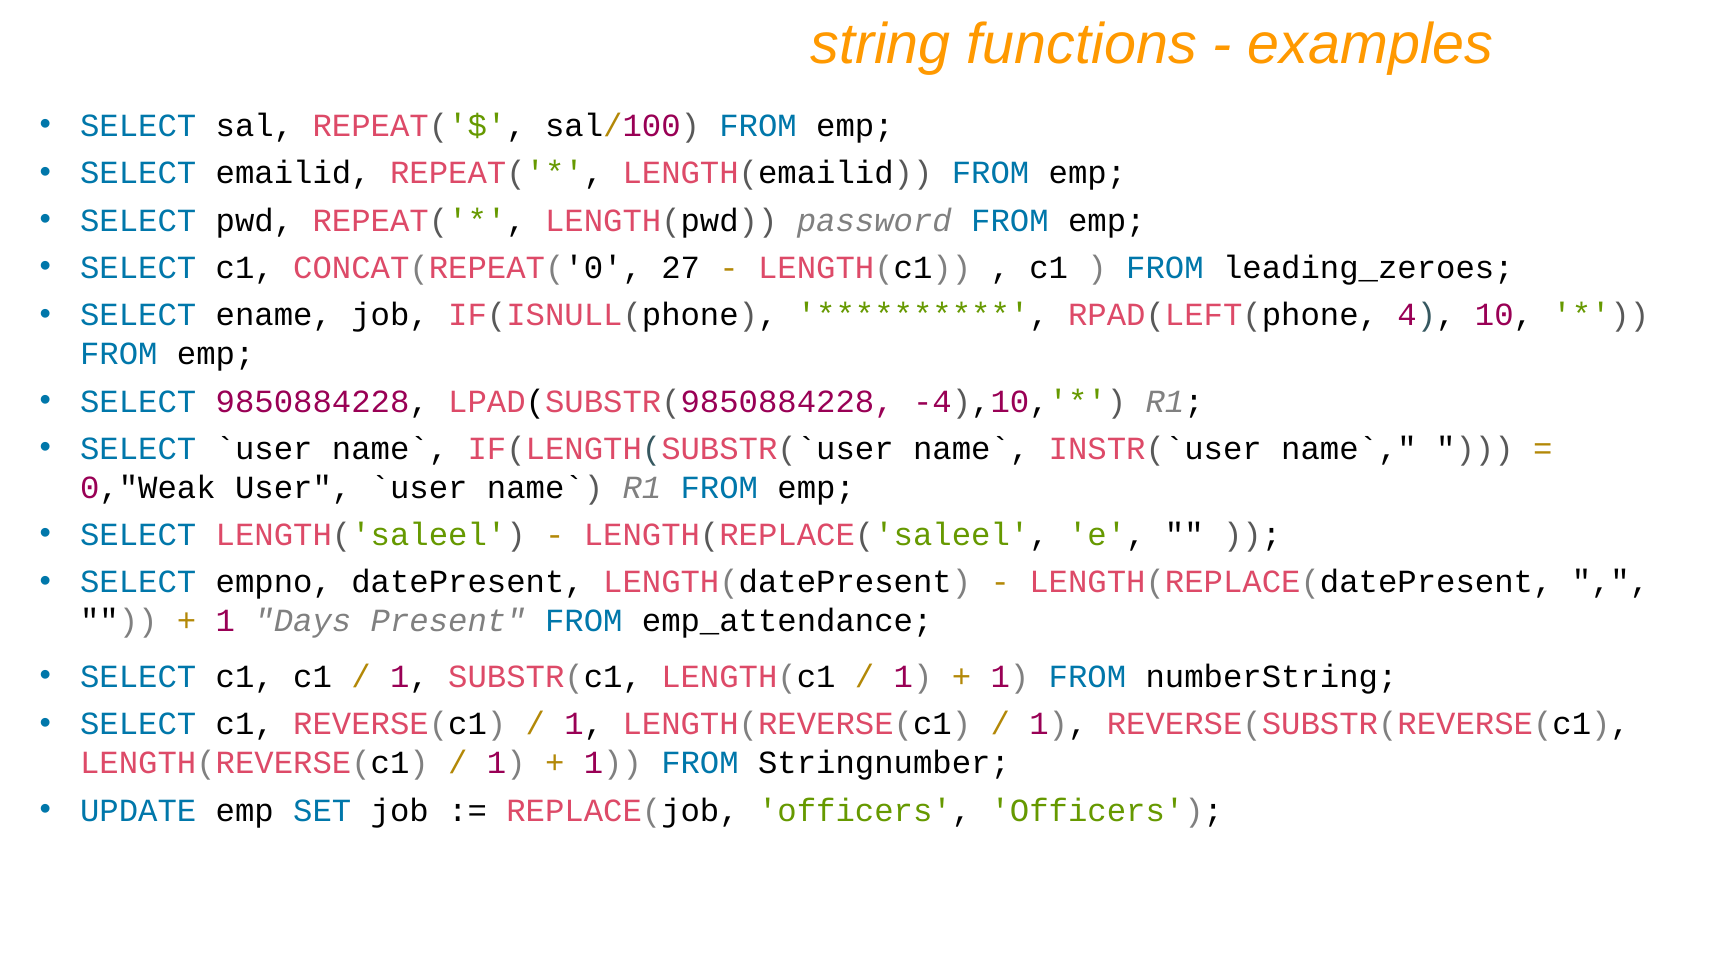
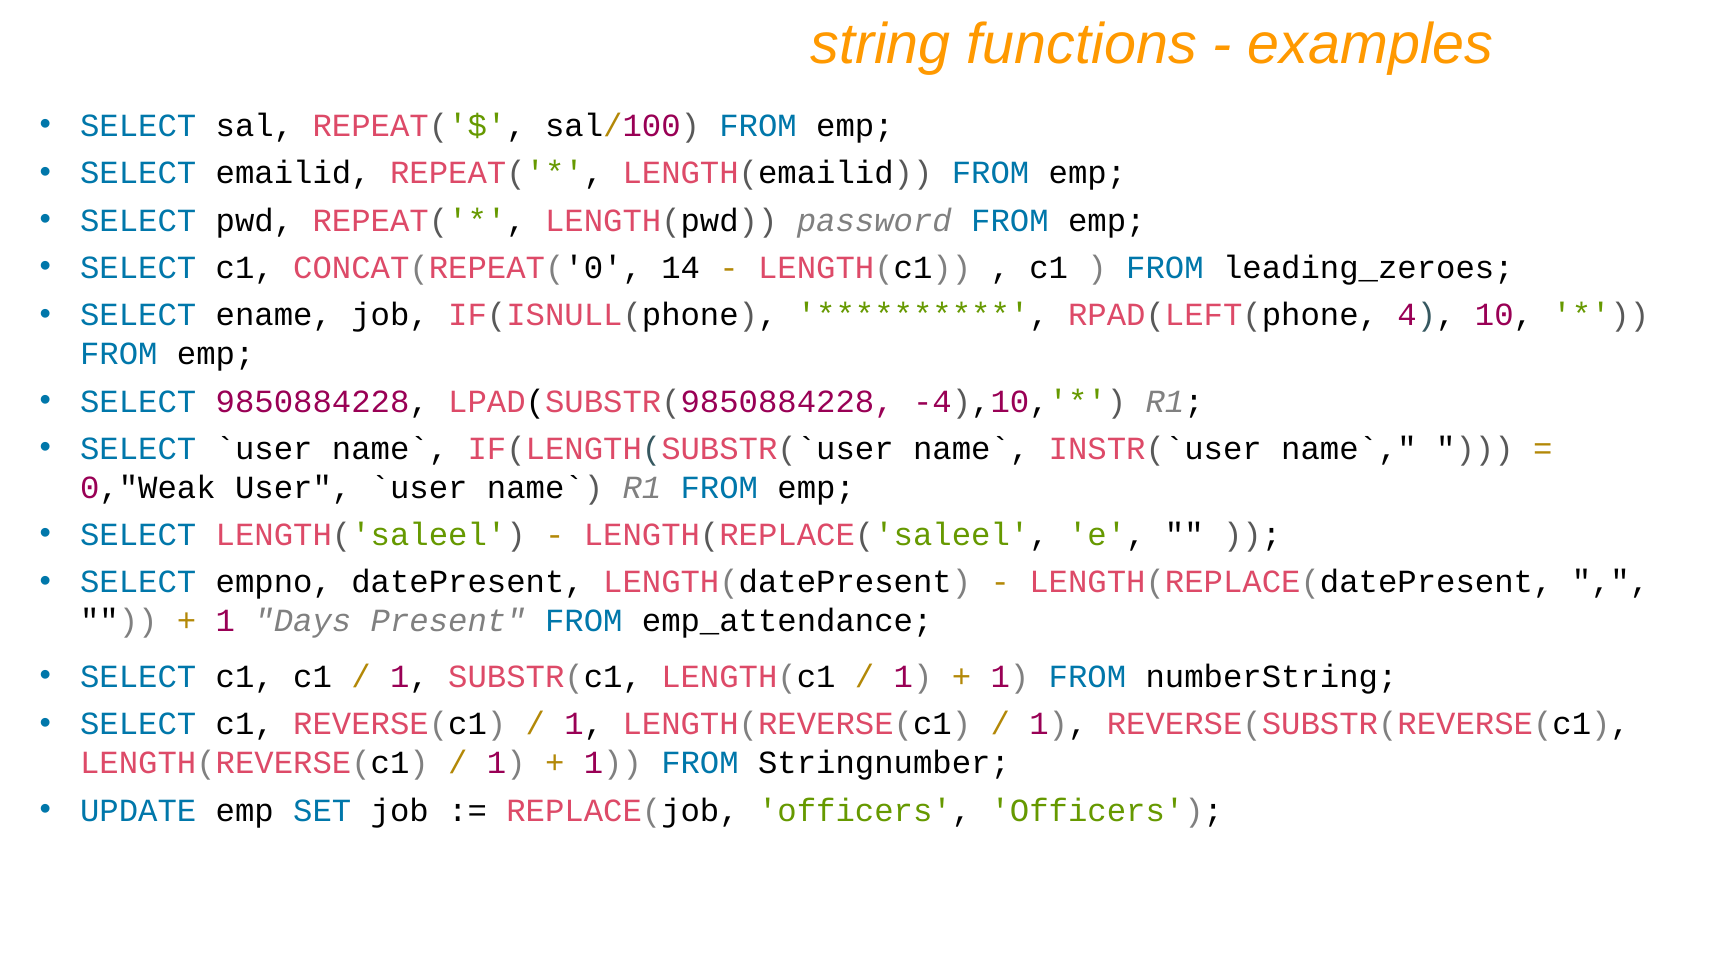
27: 27 -> 14
